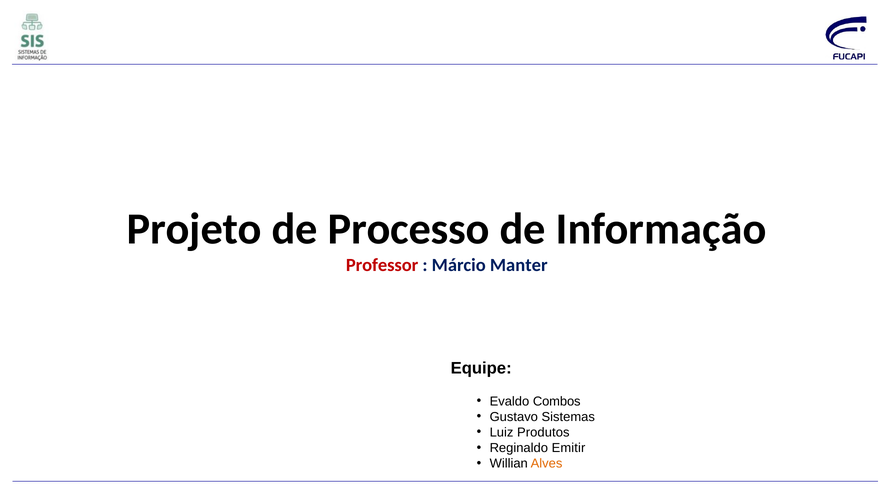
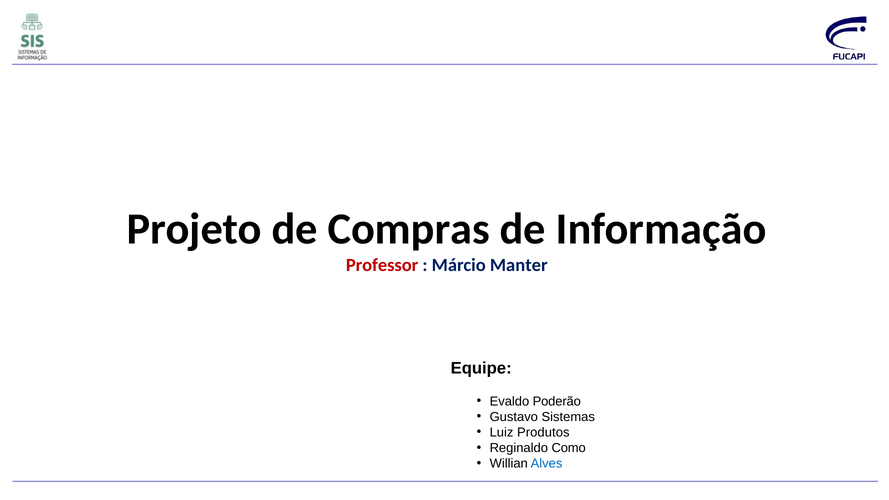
Processo: Processo -> Compras
Combos: Combos -> Poderão
Emitir: Emitir -> Como
Alves colour: orange -> blue
